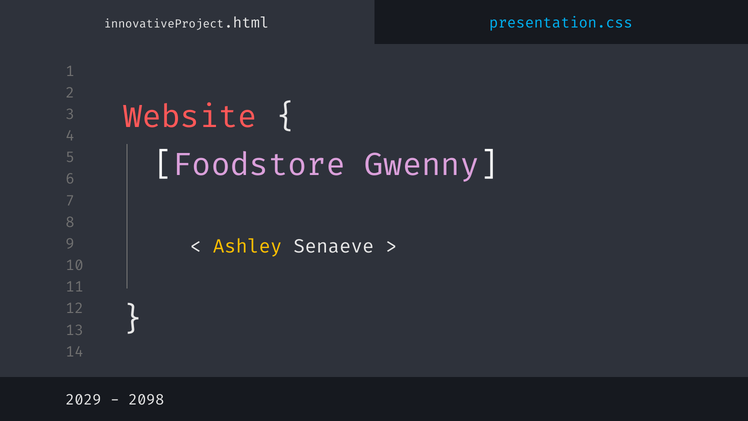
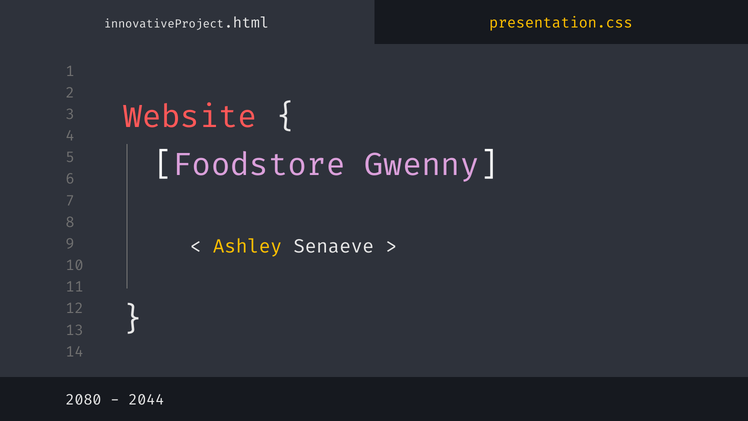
presentation.css colour: light blue -> yellow
2029: 2029 -> 2080
2098: 2098 -> 2044
